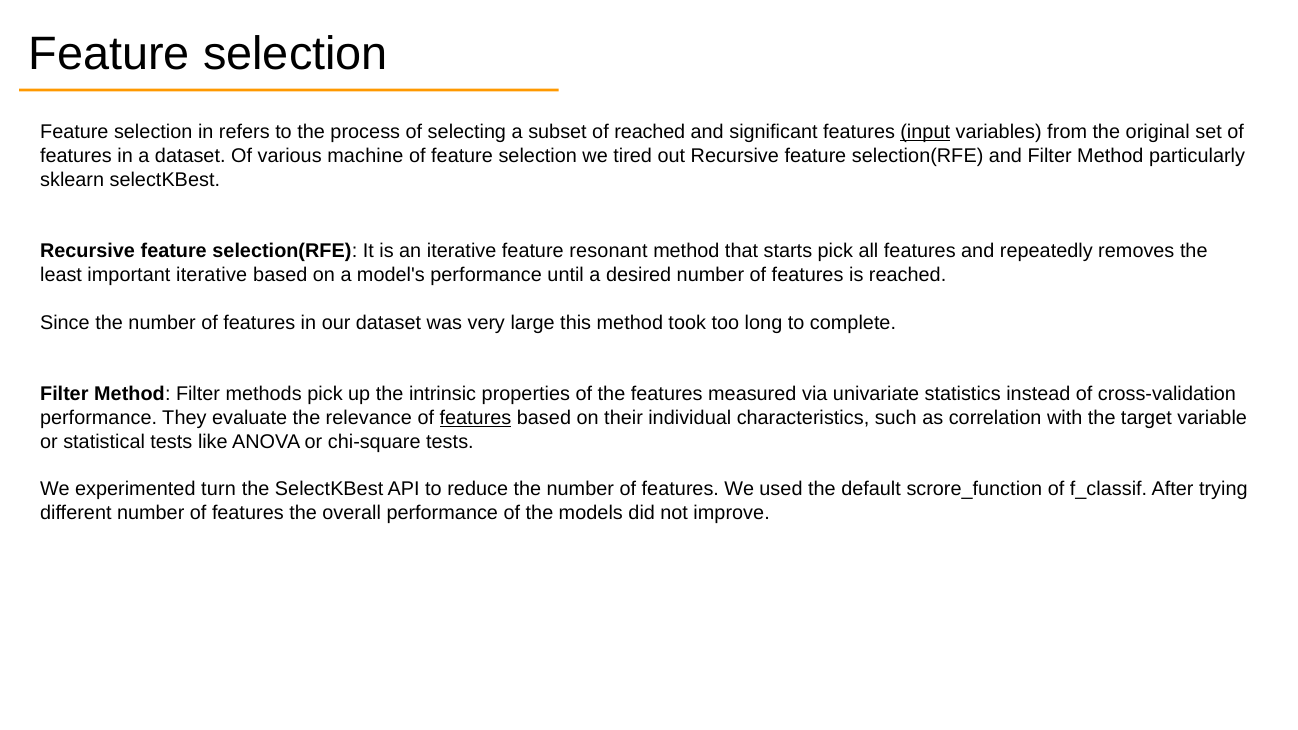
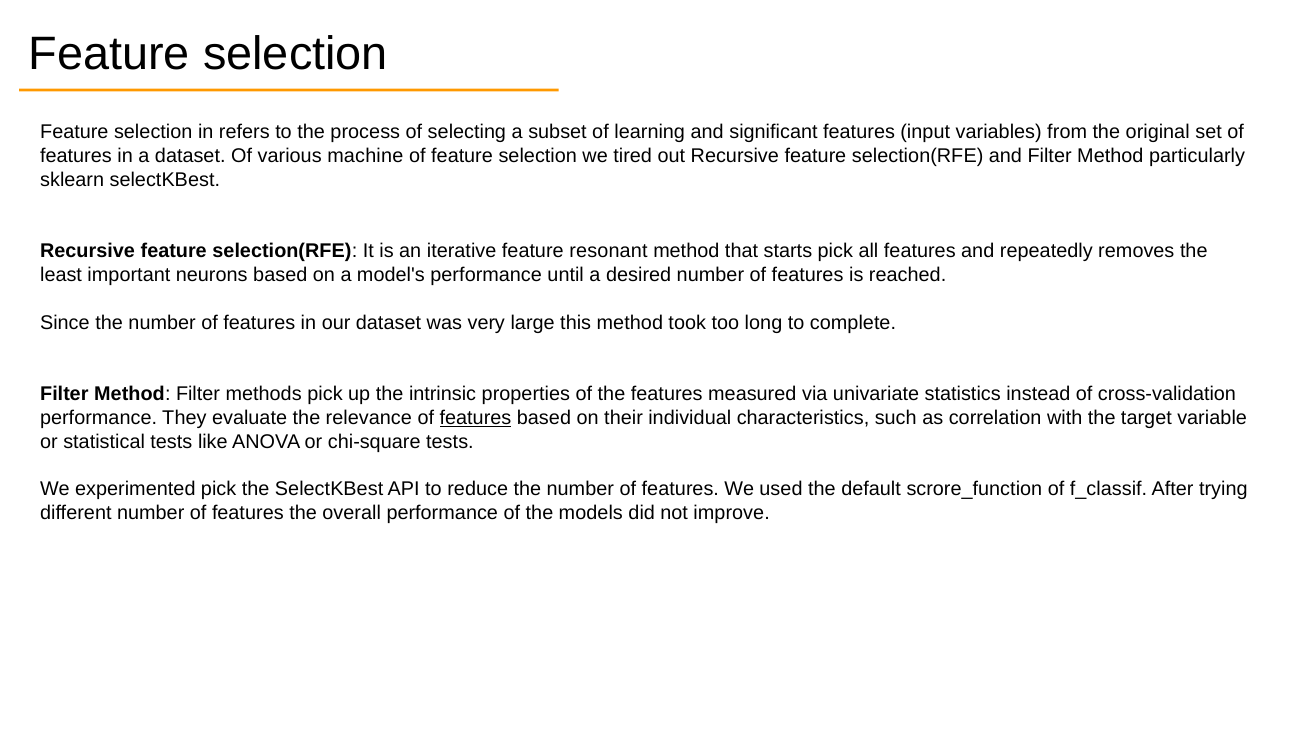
of reached: reached -> learning
input underline: present -> none
important iterative: iterative -> neurons
experimented turn: turn -> pick
